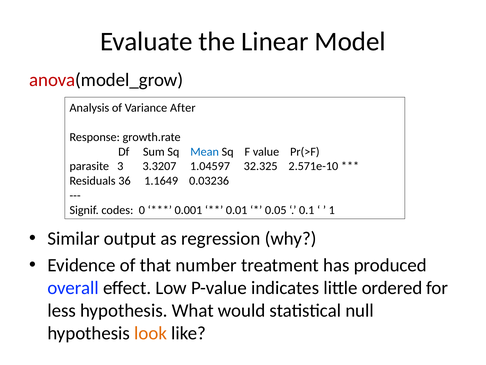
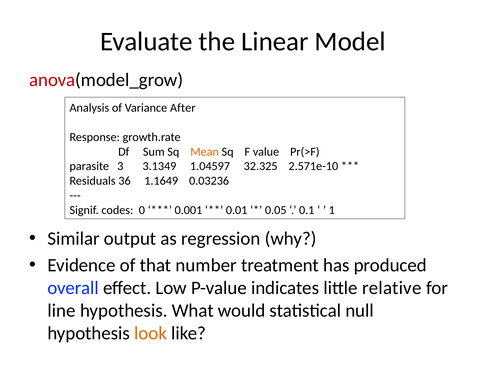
Mean colour: blue -> orange
3.3207: 3.3207 -> 3.1349
ordered: ordered -> relative
less: less -> line
